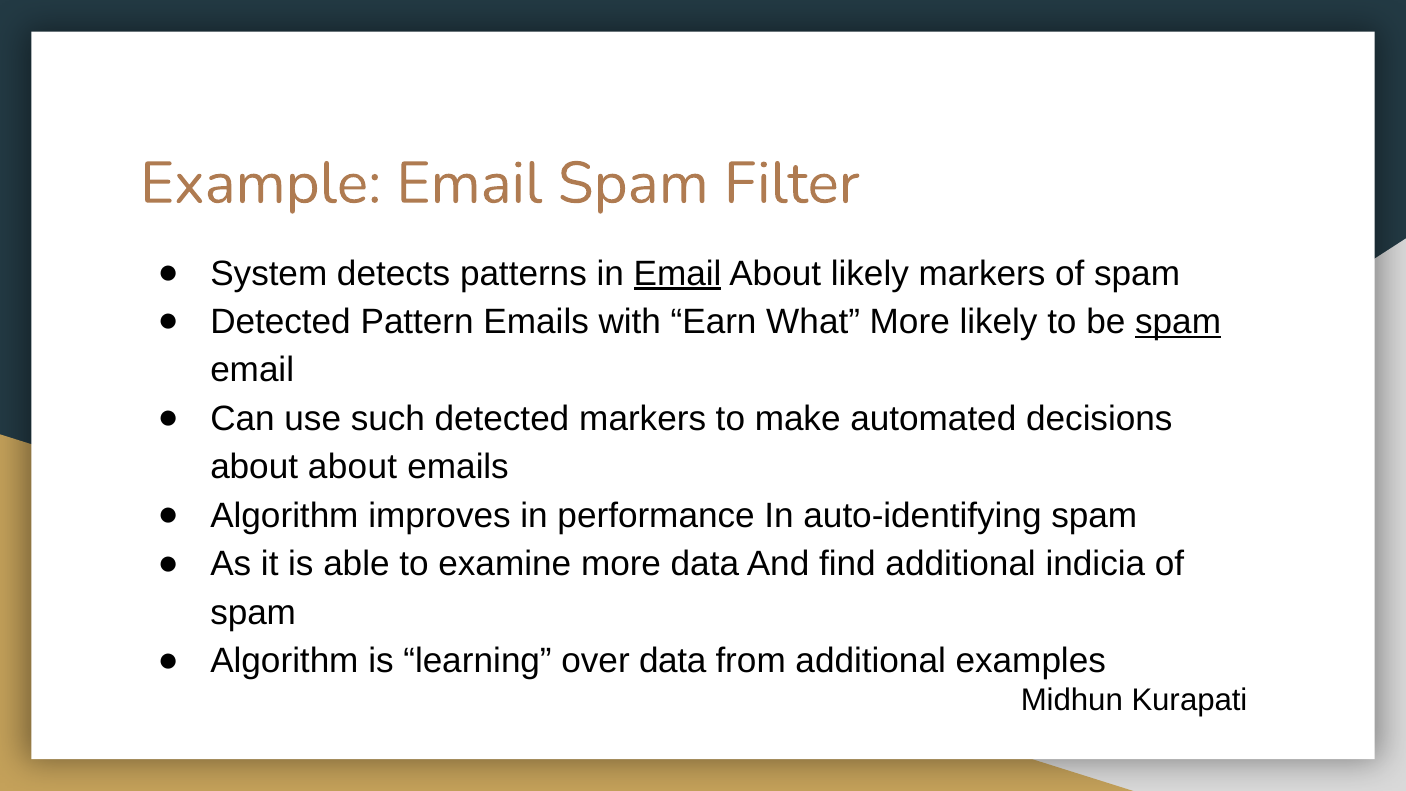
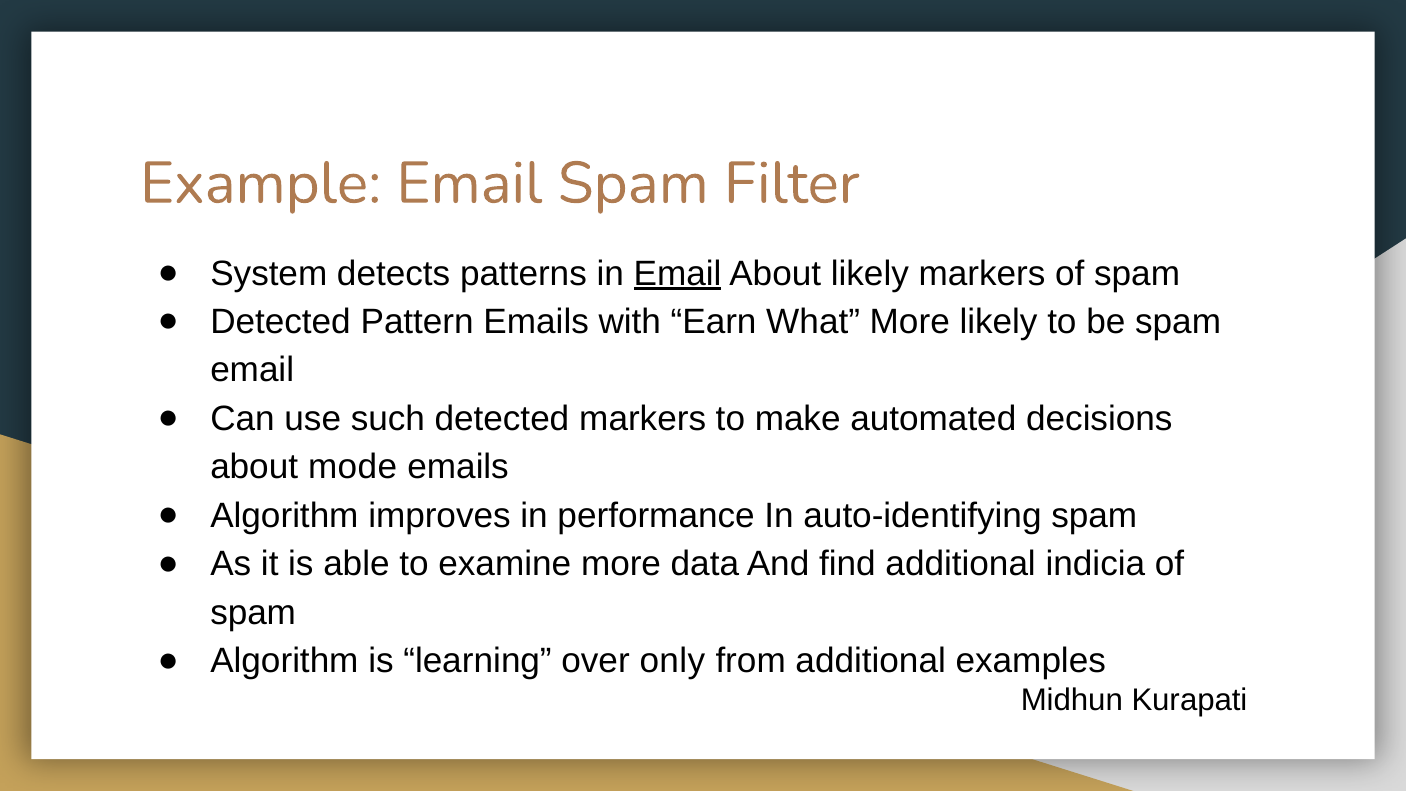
spam at (1178, 322) underline: present -> none
about about: about -> mode
over data: data -> only
